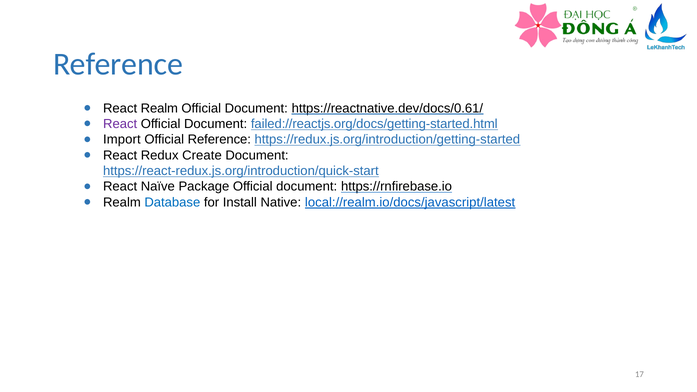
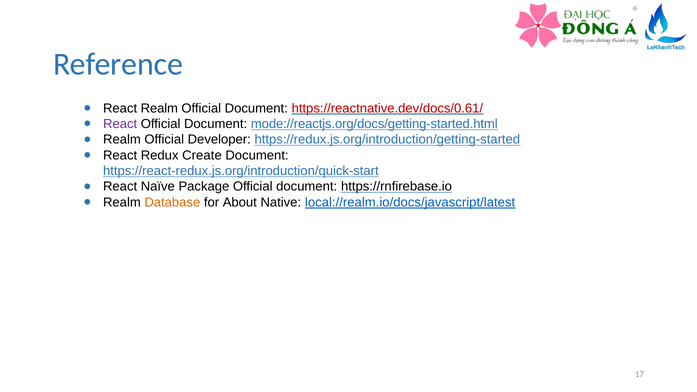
https://reactnative.dev/docs/0.61/ colour: black -> red
failed://reactjs.org/docs/getting-started.html: failed://reactjs.org/docs/getting-started.html -> mode://reactjs.org/docs/getting-started.html
Import at (122, 140): Import -> Realm
Official Reference: Reference -> Developer
Database colour: blue -> orange
Install: Install -> About
